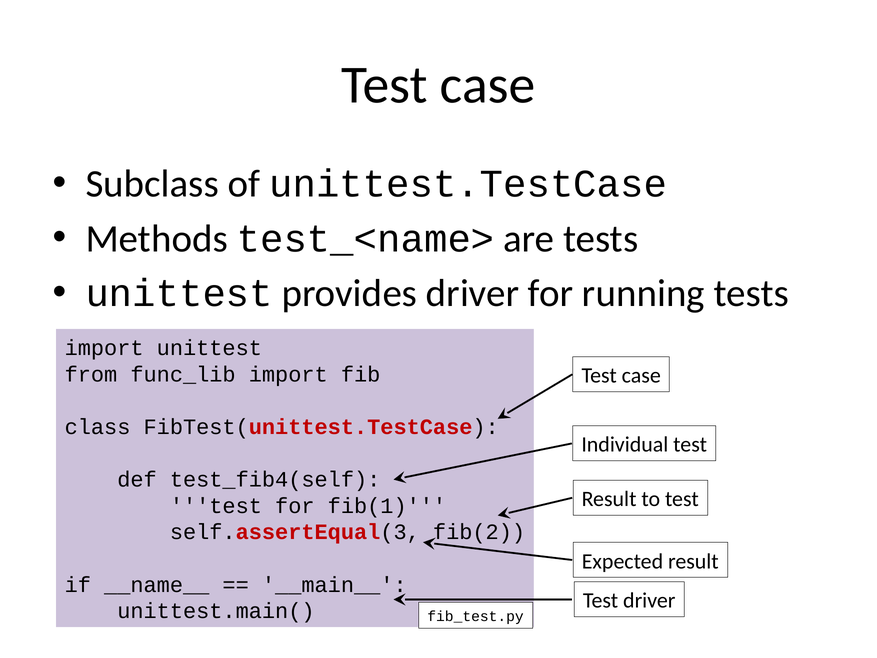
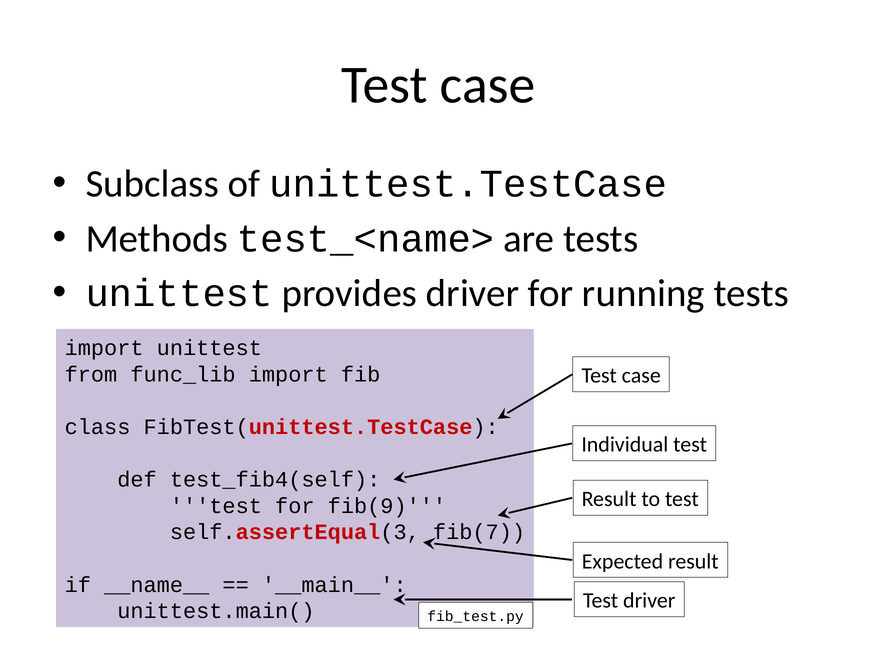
fib(1: fib(1 -> fib(9
fib(2: fib(2 -> fib(7
